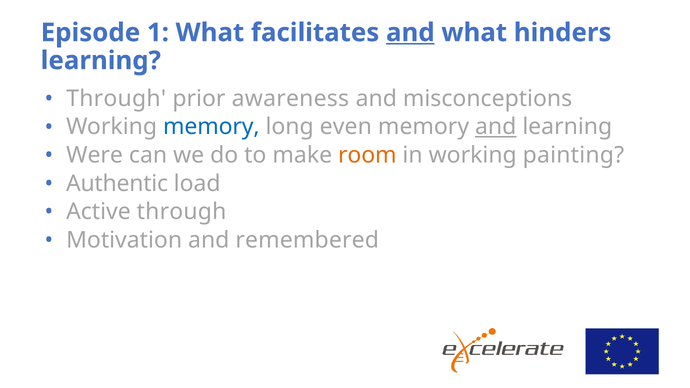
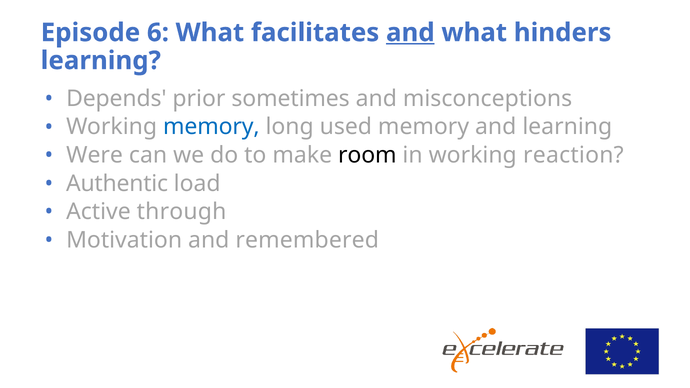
1: 1 -> 6
Through at (116, 99): Through -> Depends
awareness: awareness -> sometimes
even: even -> used
and at (496, 127) underline: present -> none
room colour: orange -> black
painting: painting -> reaction
